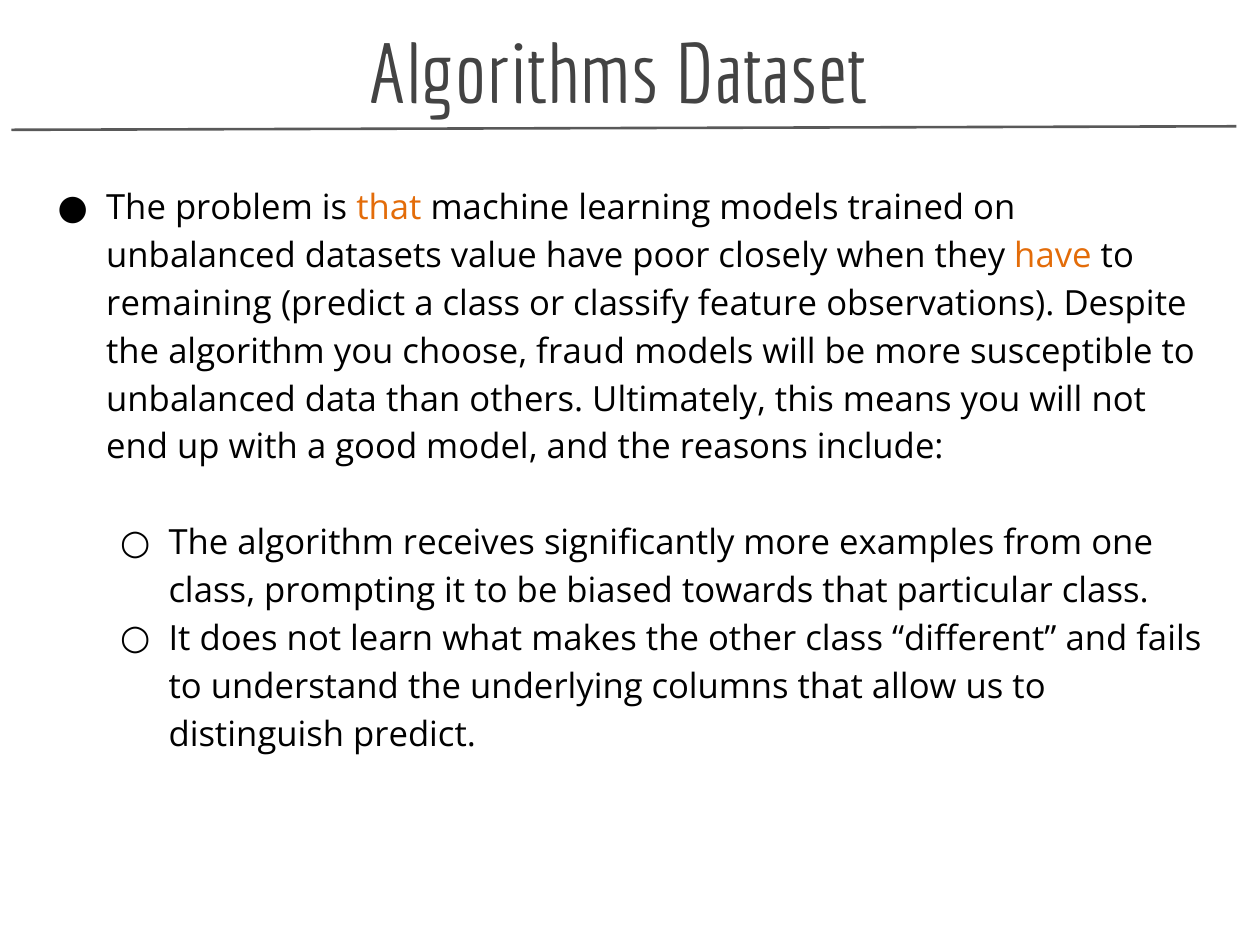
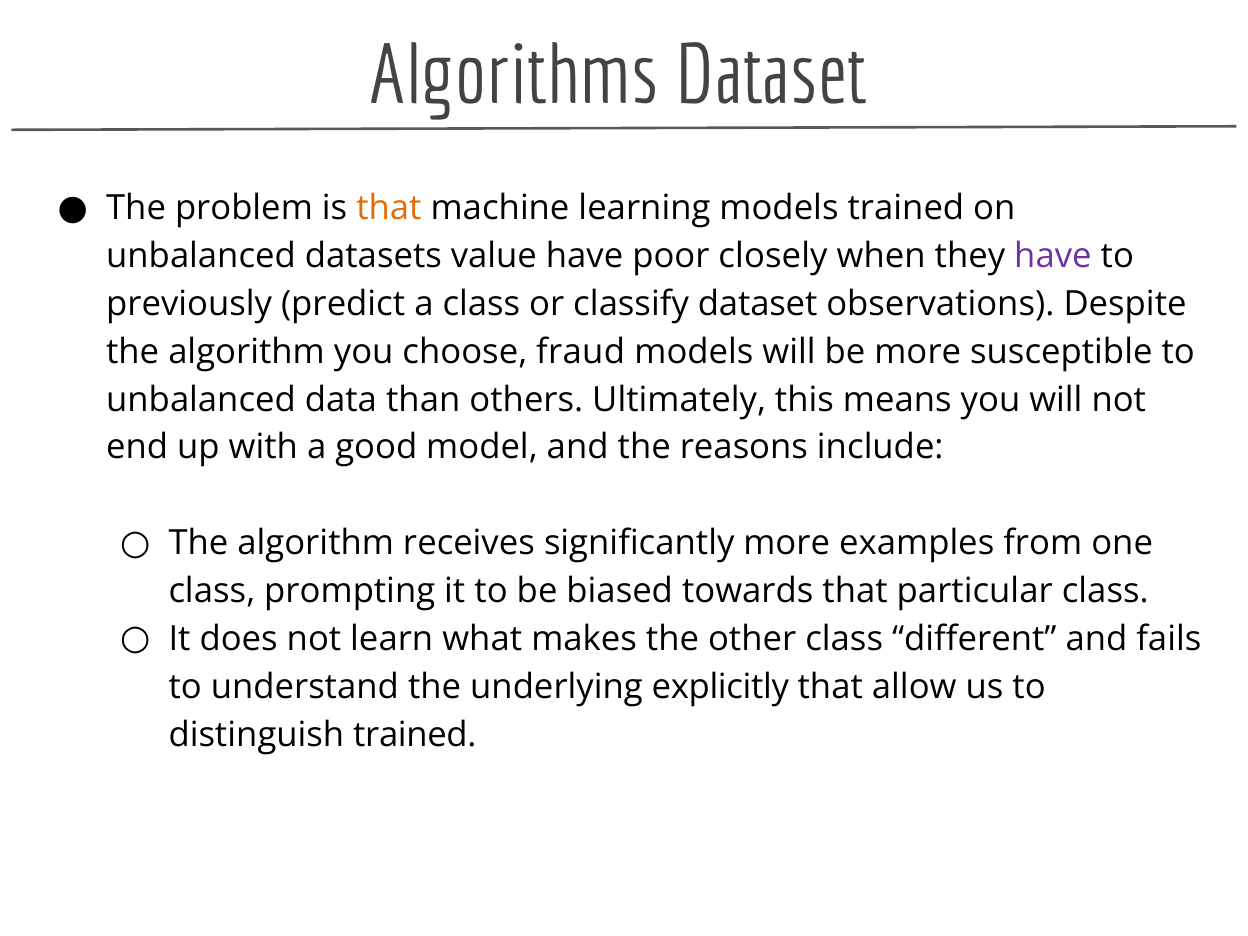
have at (1053, 256) colour: orange -> purple
remaining: remaining -> previously
classify feature: feature -> dataset
columns: columns -> explicitly
distinguish predict: predict -> trained
